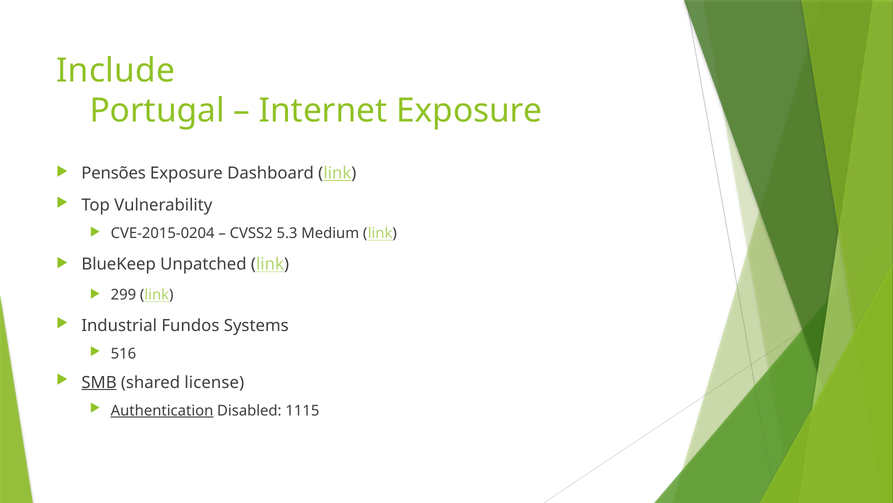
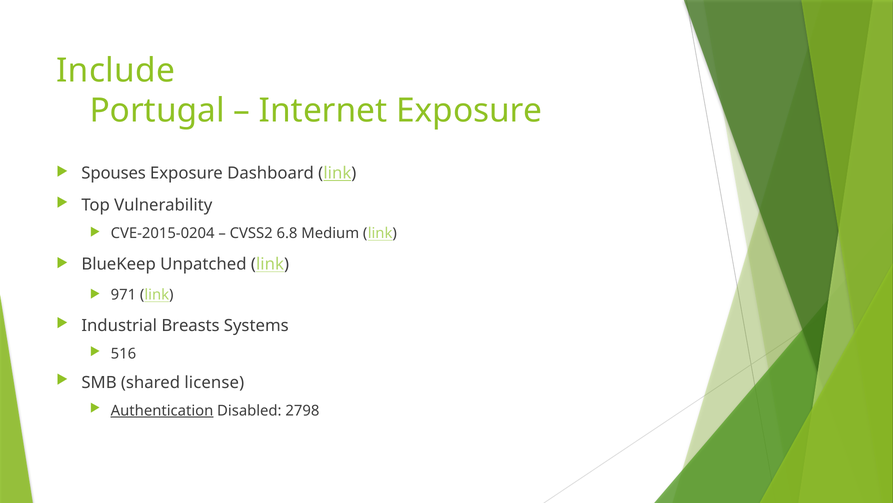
Pensões: Pensões -> Spouses
5.3: 5.3 -> 6.8
299: 299 -> 971
Fundos: Fundos -> Breasts
SMB underline: present -> none
1115: 1115 -> 2798
